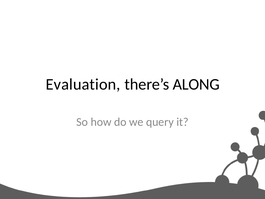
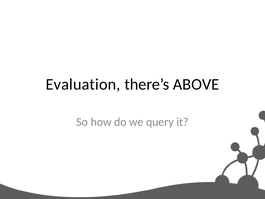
ALONG: ALONG -> ABOVE
